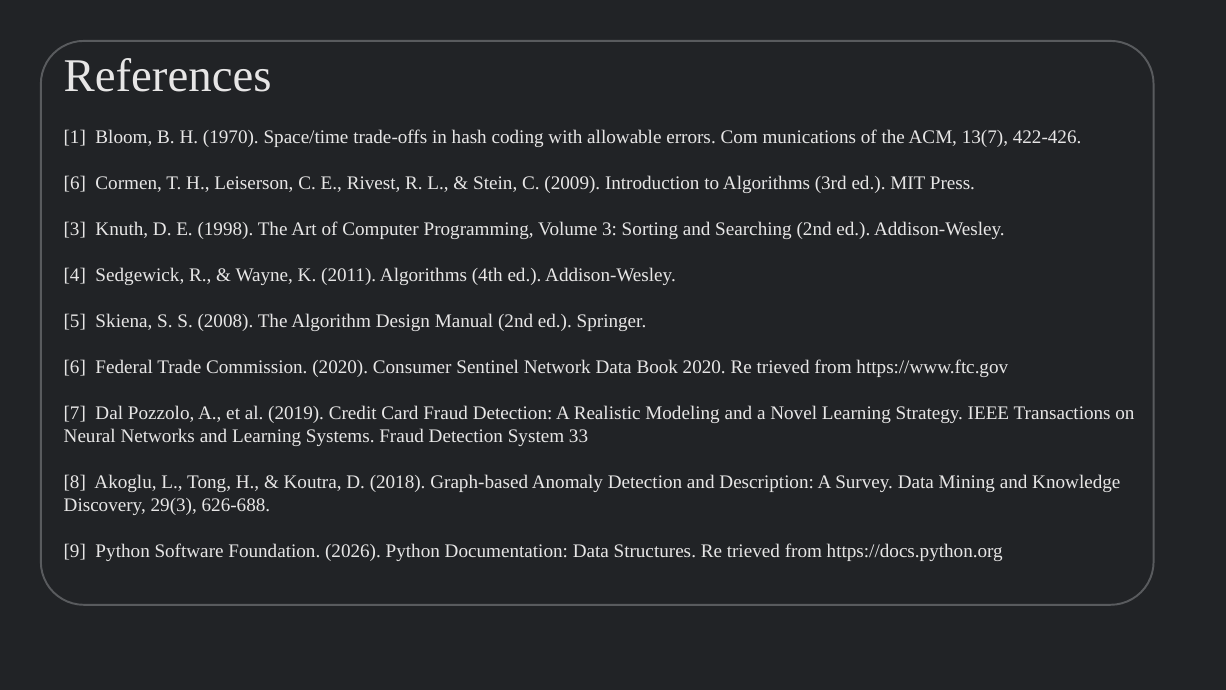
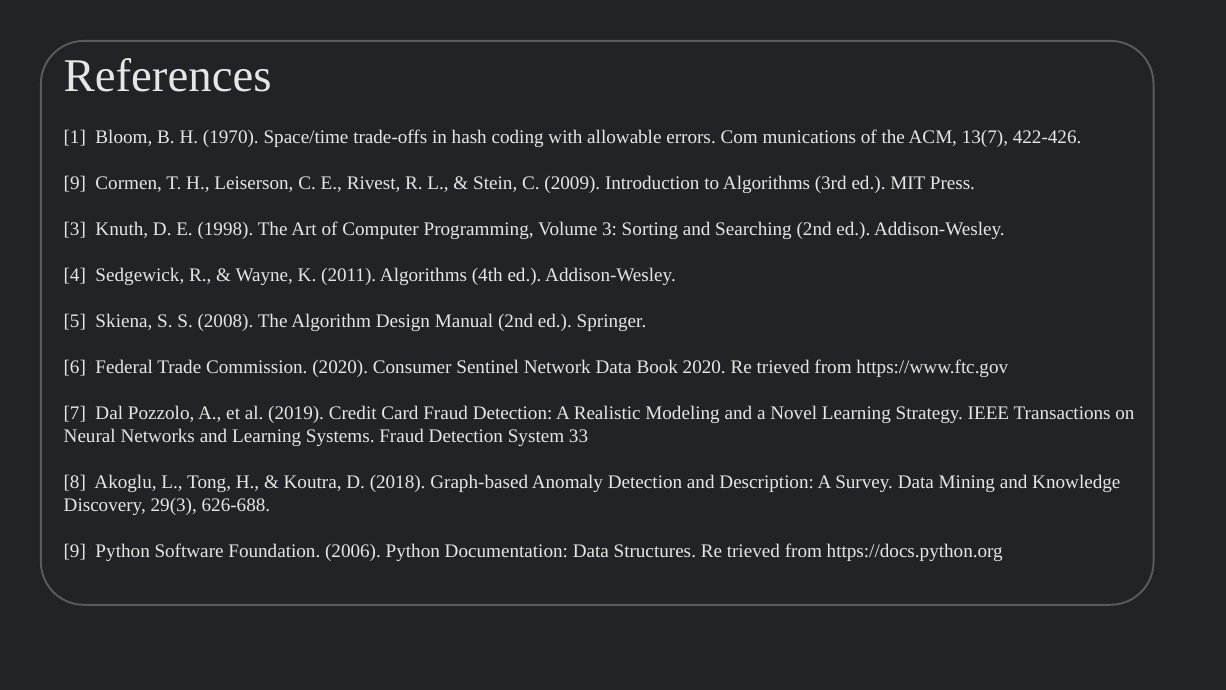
6 at (75, 183): 6 -> 9
2026: 2026 -> 2006
